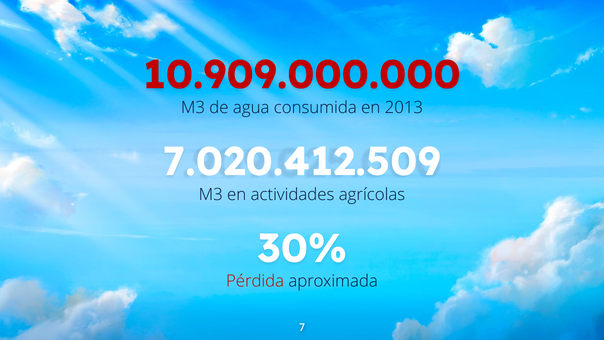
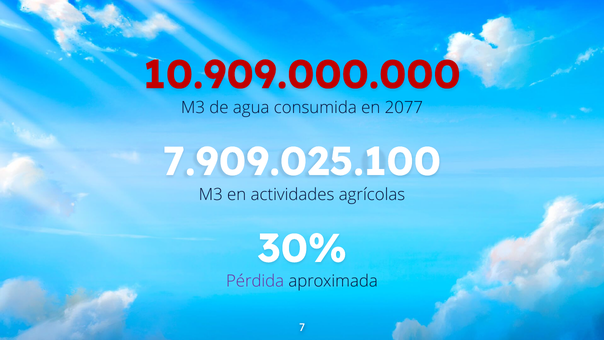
2013: 2013 -> 2077
7.020.412.509: 7.020.412.509 -> 7.909.025.100
Pérdida colour: red -> purple
